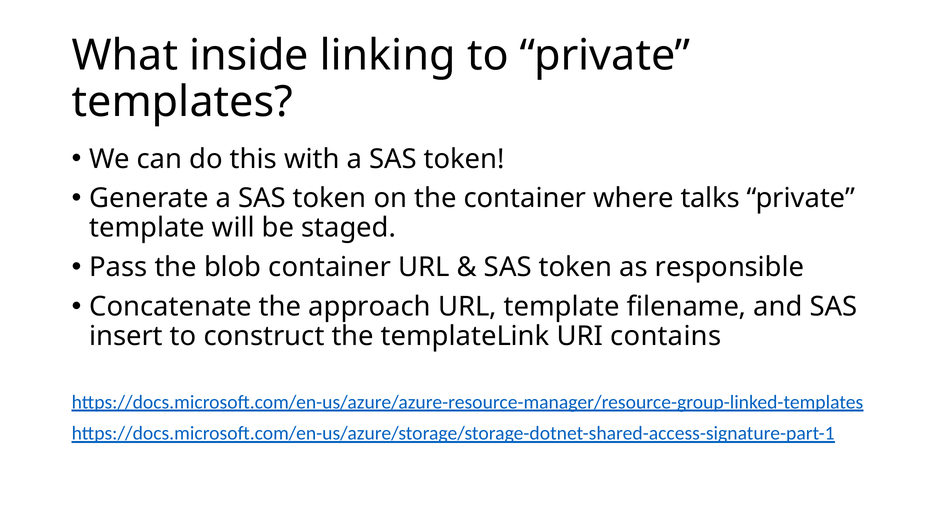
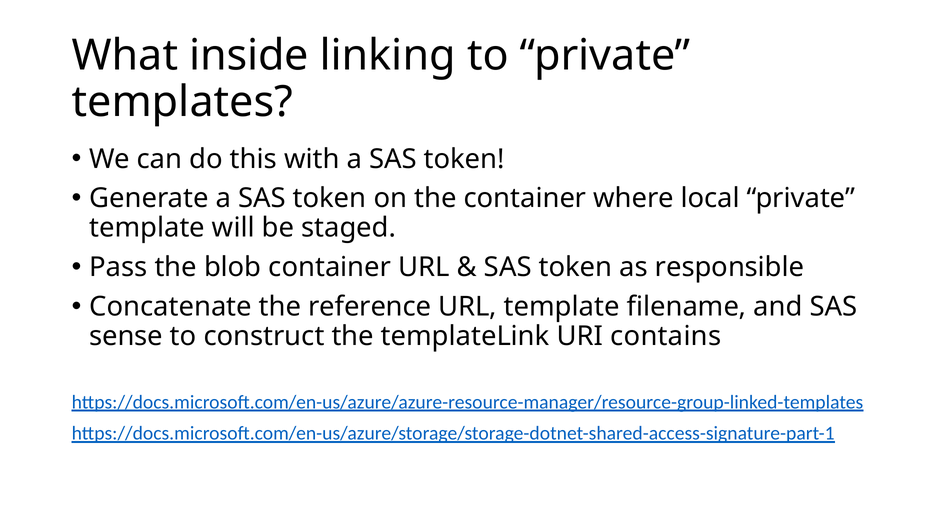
talks: talks -> local
approach: approach -> reference
insert: insert -> sense
